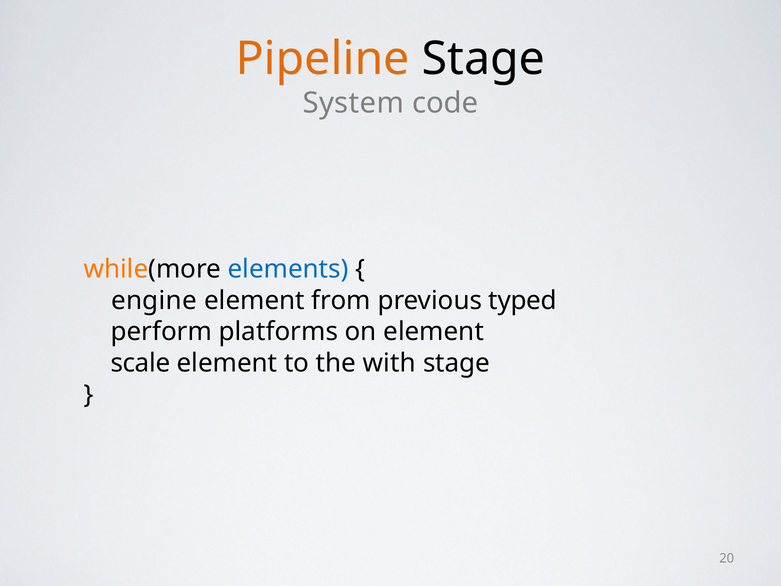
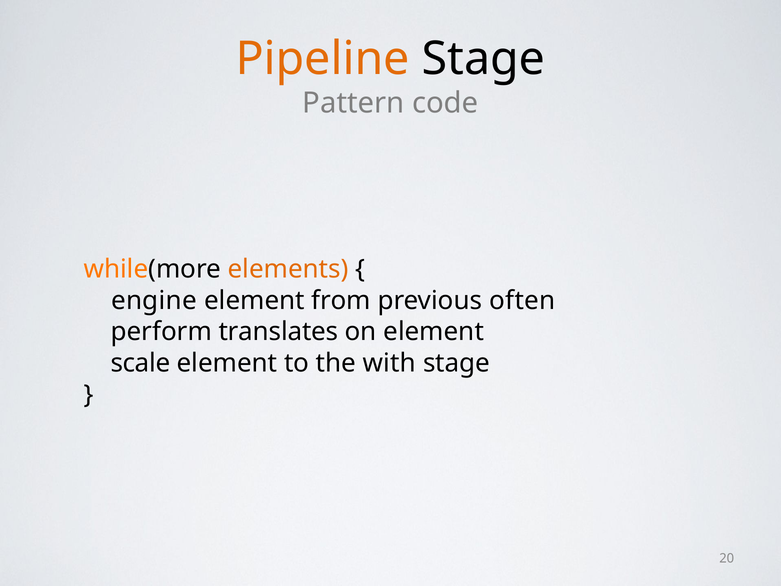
System: System -> Pattern
elements colour: blue -> orange
typed: typed -> often
platforms: platforms -> translates
